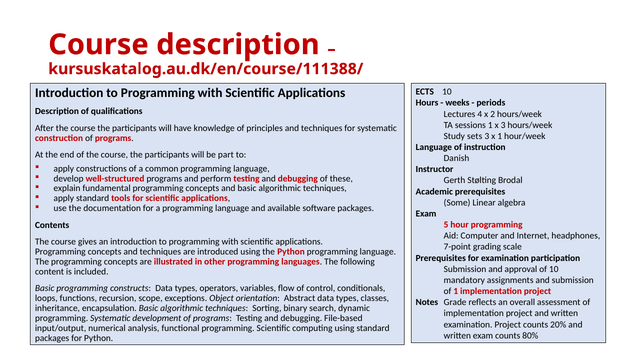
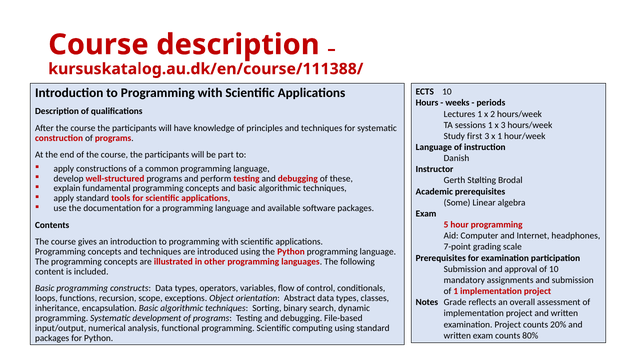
Lectures 4: 4 -> 1
sets: sets -> first
